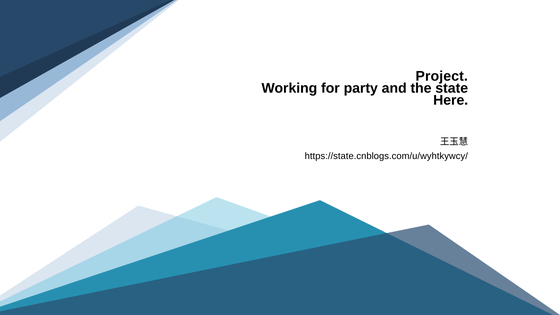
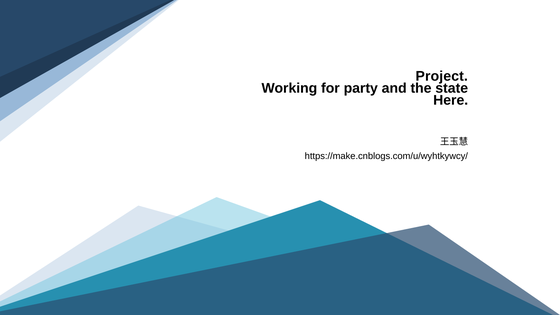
https://state.cnblogs.com/u/wyhtkywcy/: https://state.cnblogs.com/u/wyhtkywcy/ -> https://make.cnblogs.com/u/wyhtkywcy/
